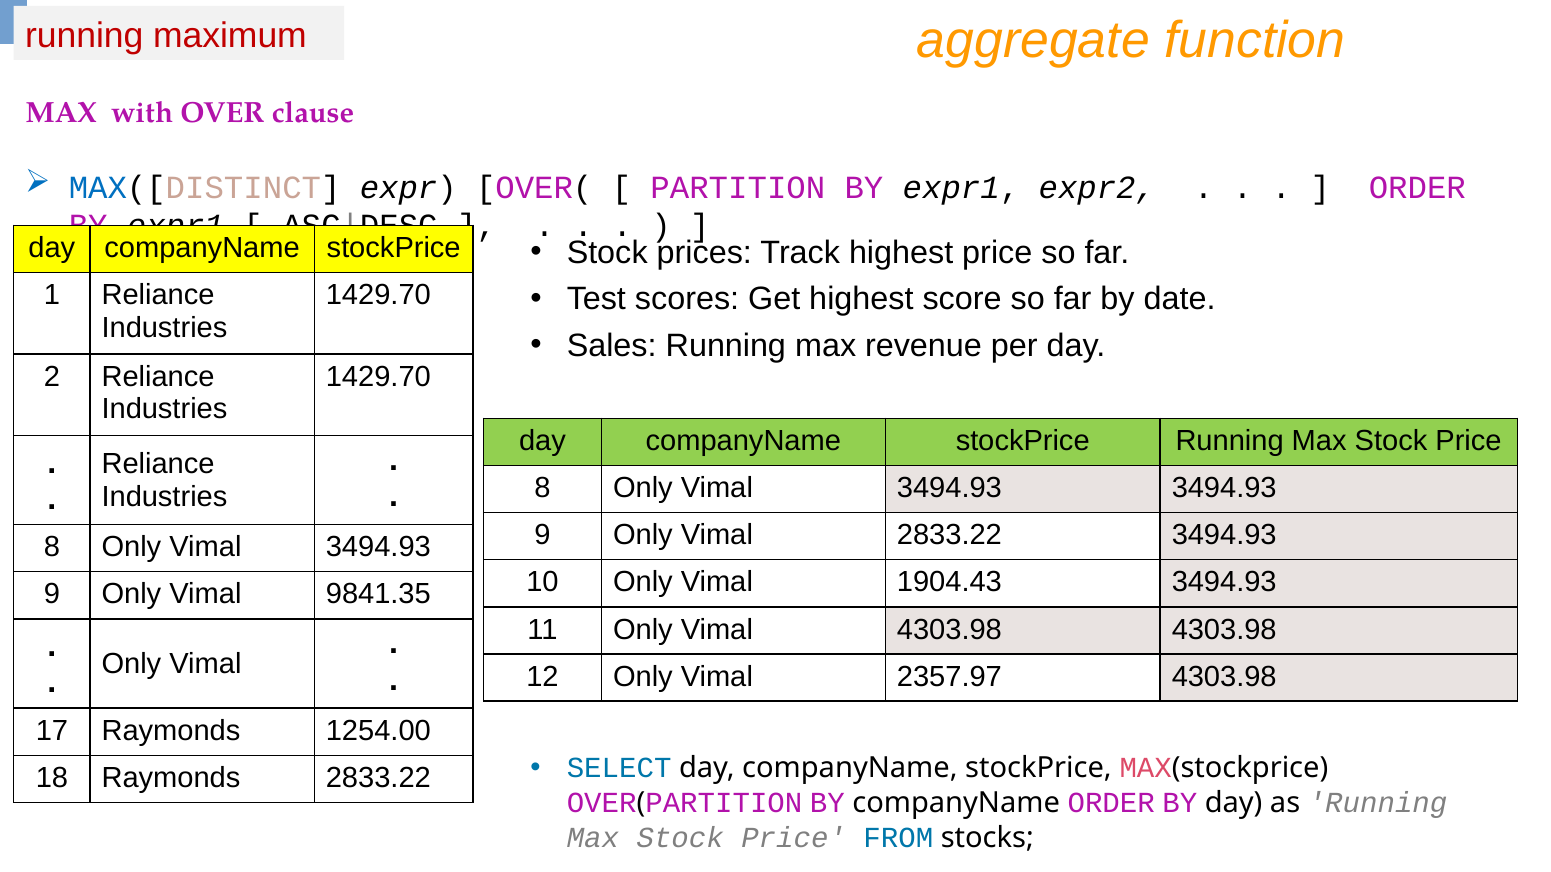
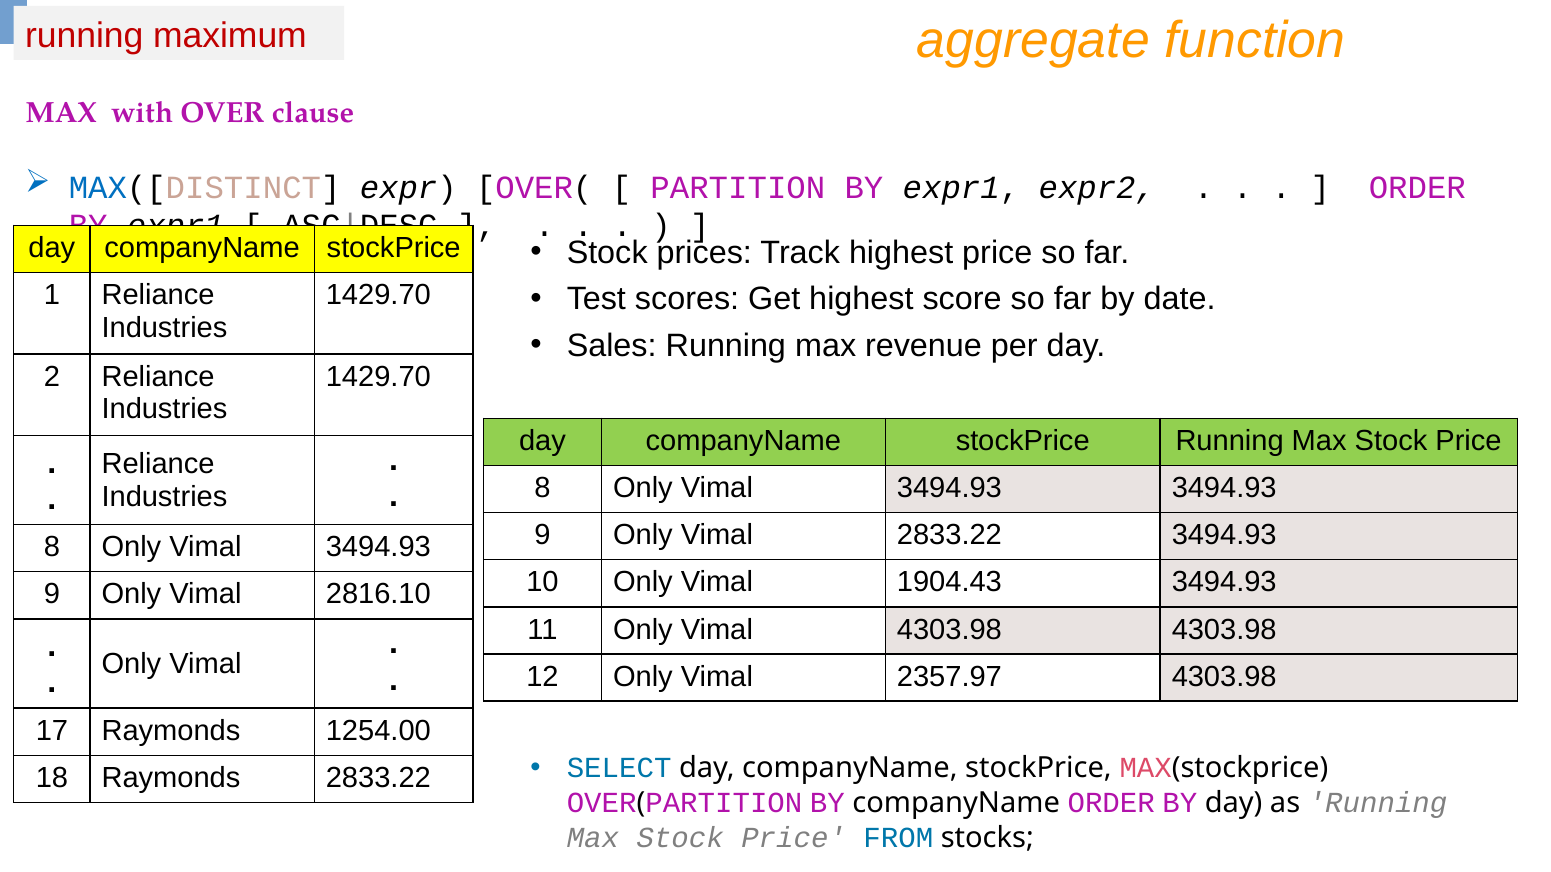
9841.35: 9841.35 -> 2816.10
